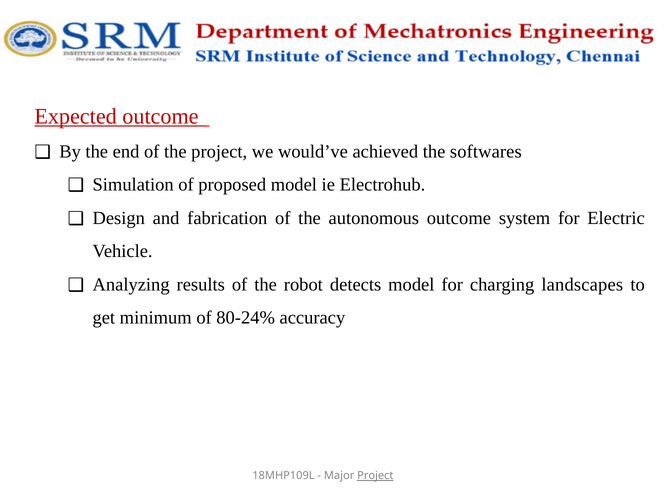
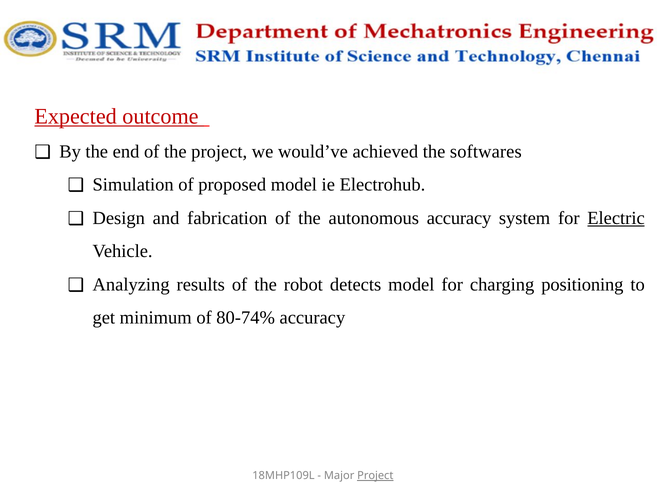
autonomous outcome: outcome -> accuracy
Electric underline: none -> present
landscapes: landscapes -> positioning
80-24%: 80-24% -> 80-74%
